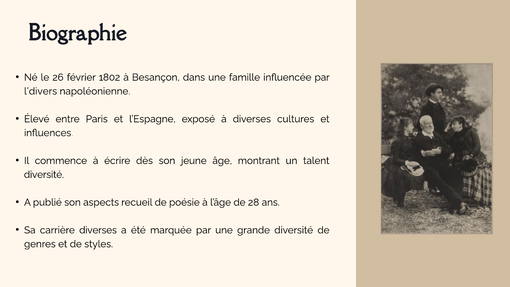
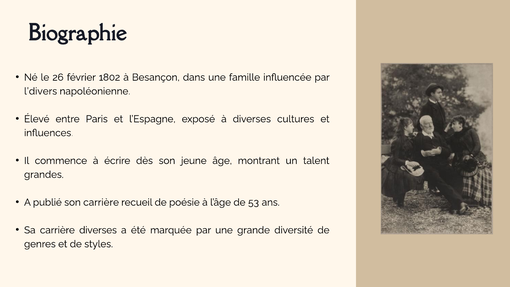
diversité at (44, 174): diversité -> grandes
son aspects: aspects -> carrière
28: 28 -> 53
